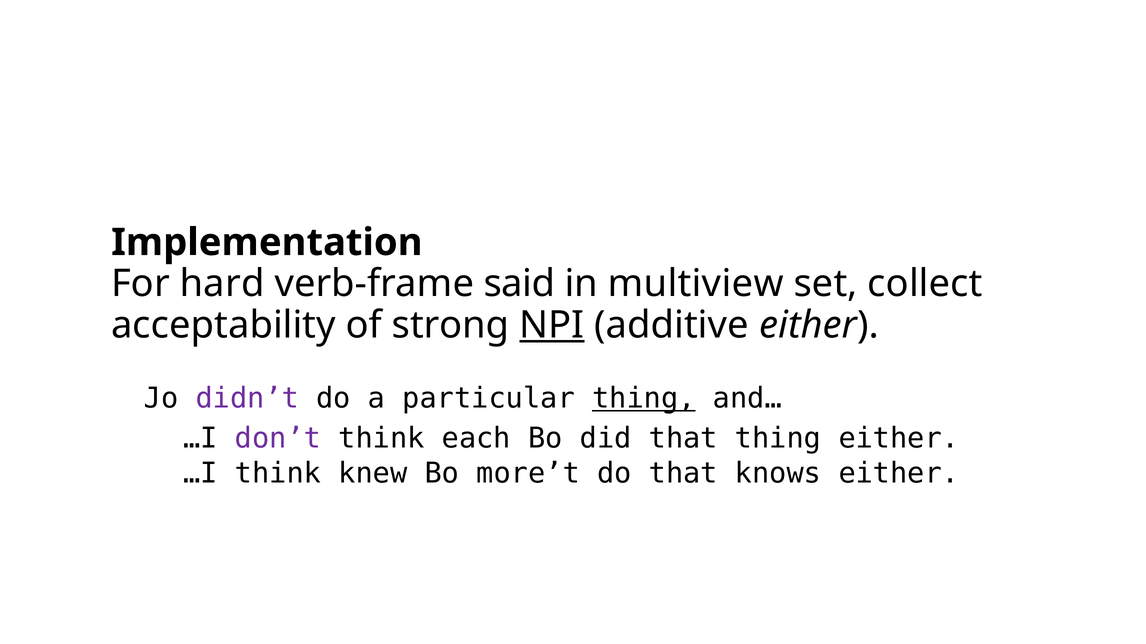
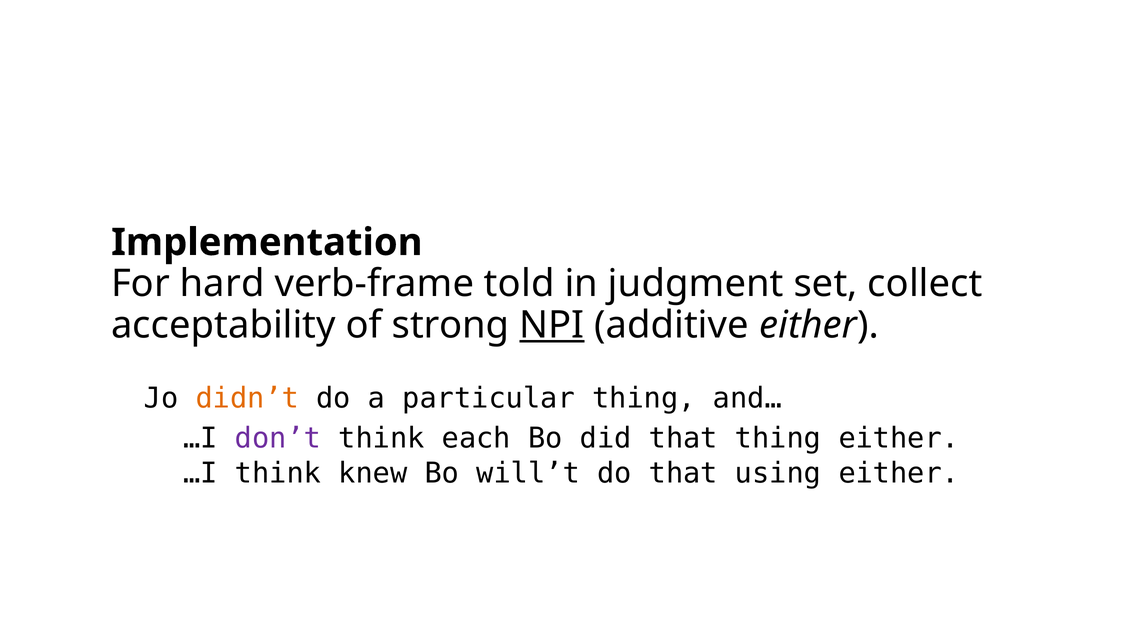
said: said -> told
multiview: multiview -> judgment
didn’t colour: purple -> orange
thing at (644, 399) underline: present -> none
more’t: more’t -> will’t
knows: knows -> using
